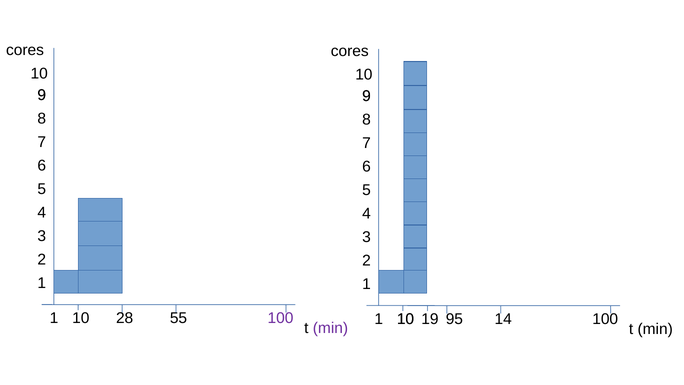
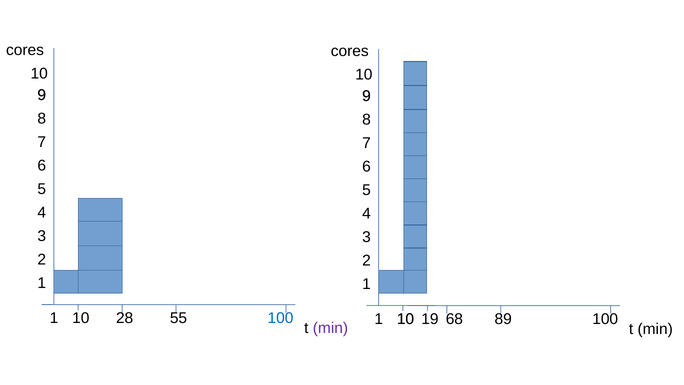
100 at (280, 318) colour: purple -> blue
14: 14 -> 89
95: 95 -> 68
